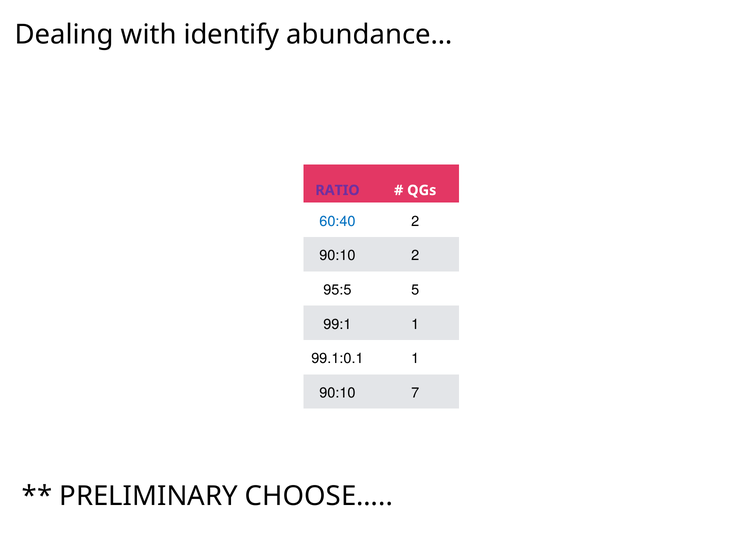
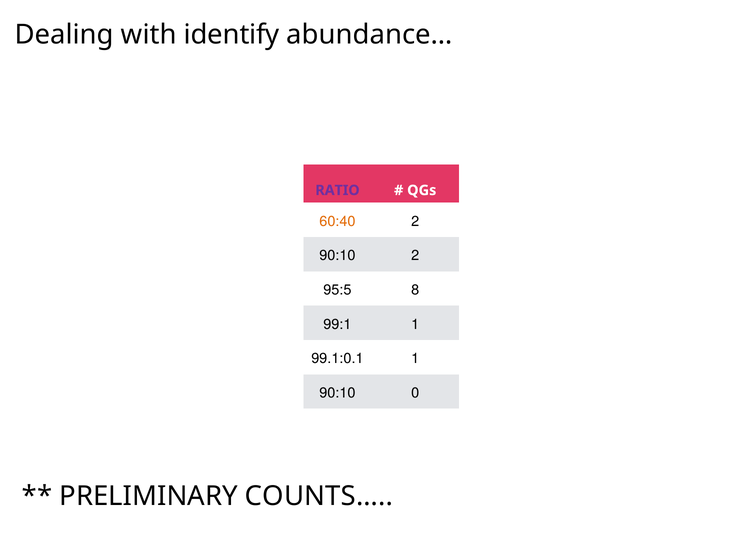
60:40 colour: blue -> orange
5: 5 -> 8
7: 7 -> 0
CHOOSE…: CHOOSE… -> COUNTS…
